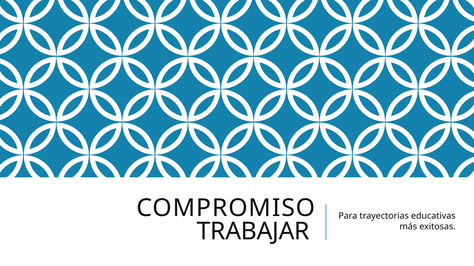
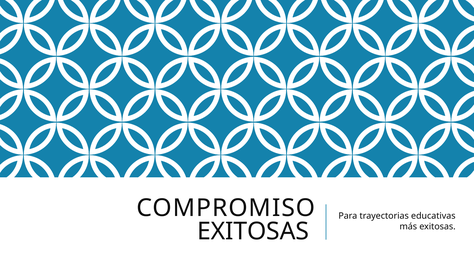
TRABAJAR at (253, 232): TRABAJAR -> EXITOSAS
